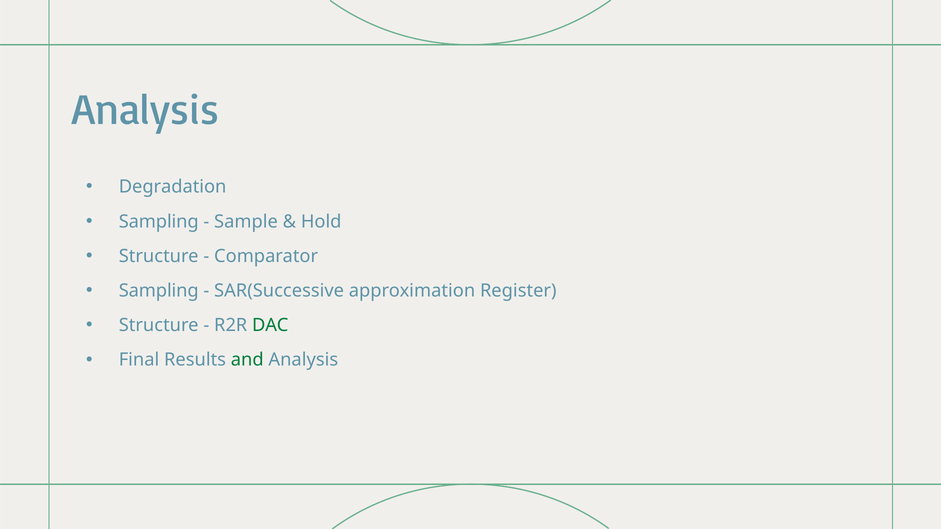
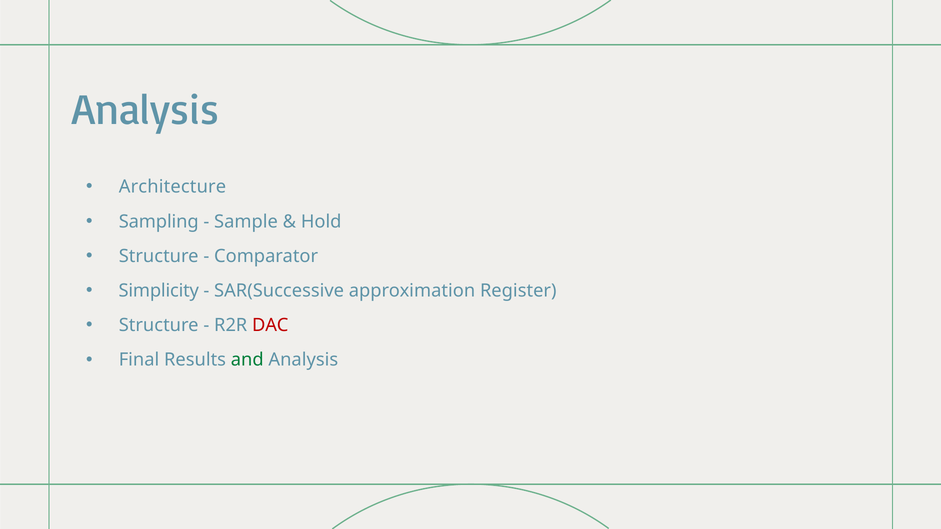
Degradation: Degradation -> Architecture
Sampling at (159, 291): Sampling -> Simplicity
DAC colour: green -> red
